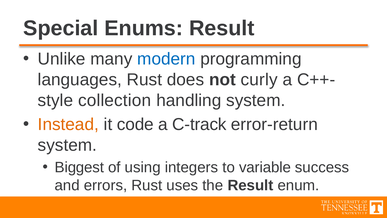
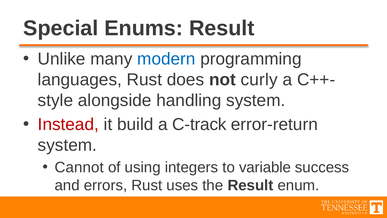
collection: collection -> alongside
Instead colour: orange -> red
code: code -> build
Biggest: Biggest -> Cannot
